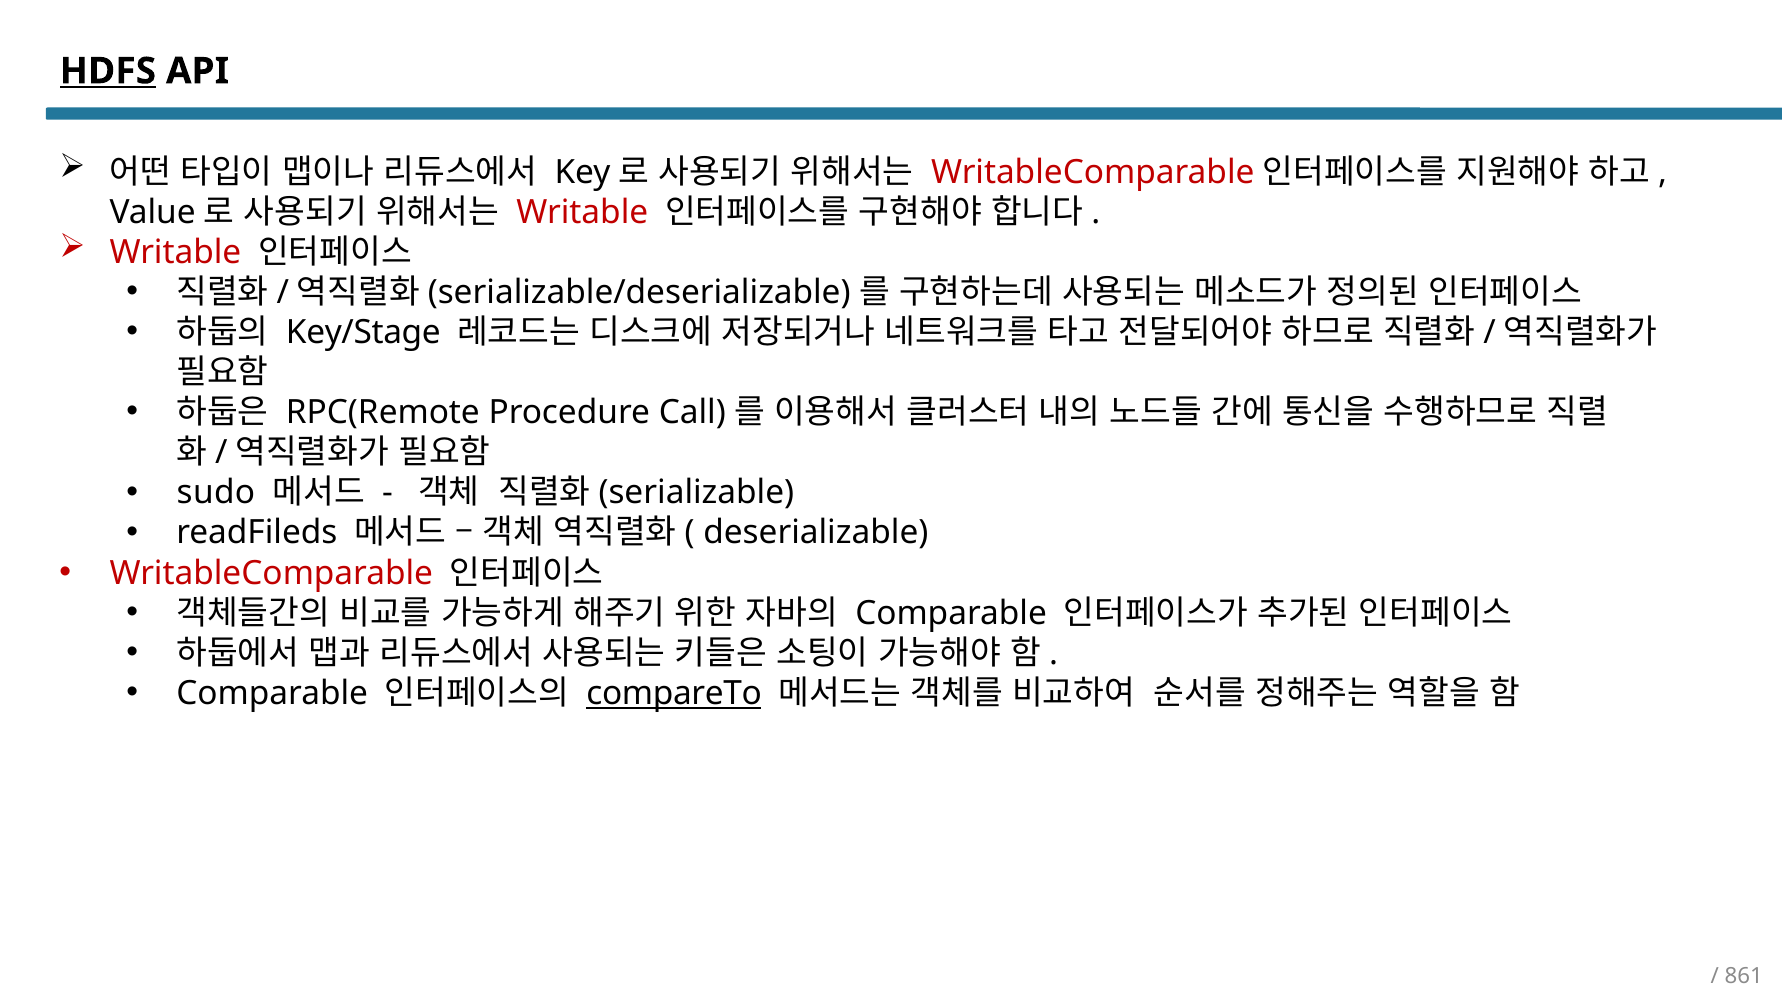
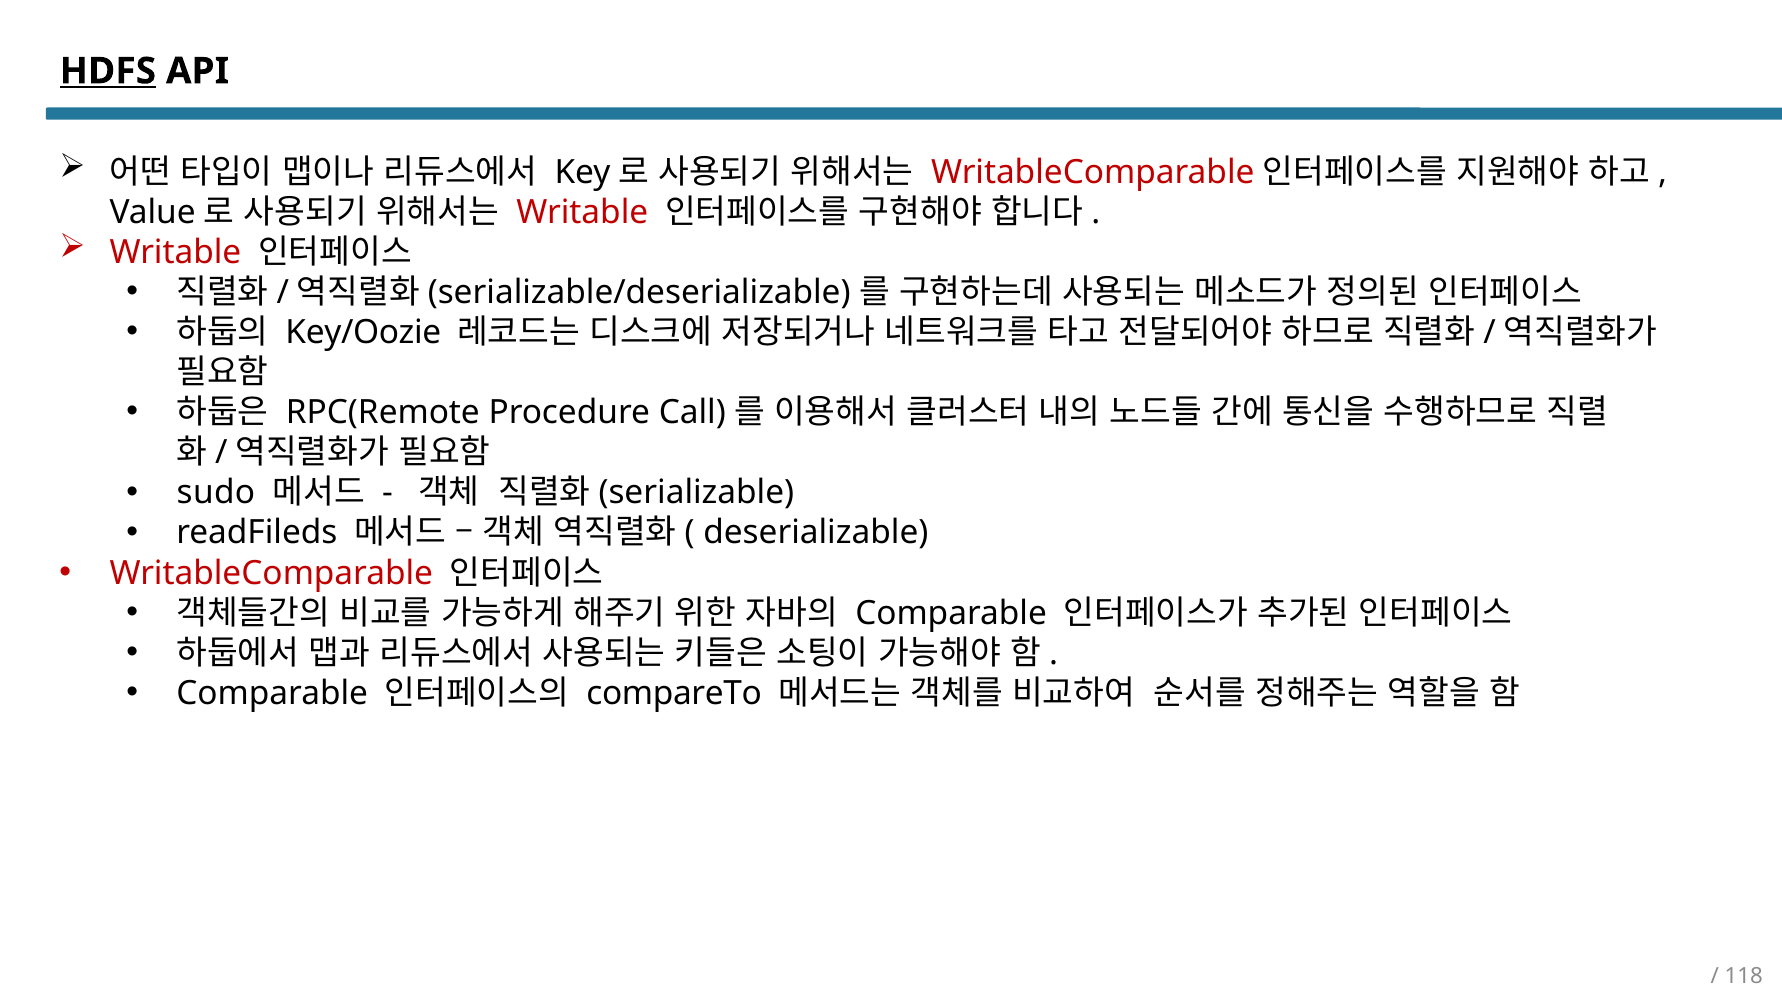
Key/Stage: Key/Stage -> Key/Oozie
compareTo underline: present -> none
861: 861 -> 118
